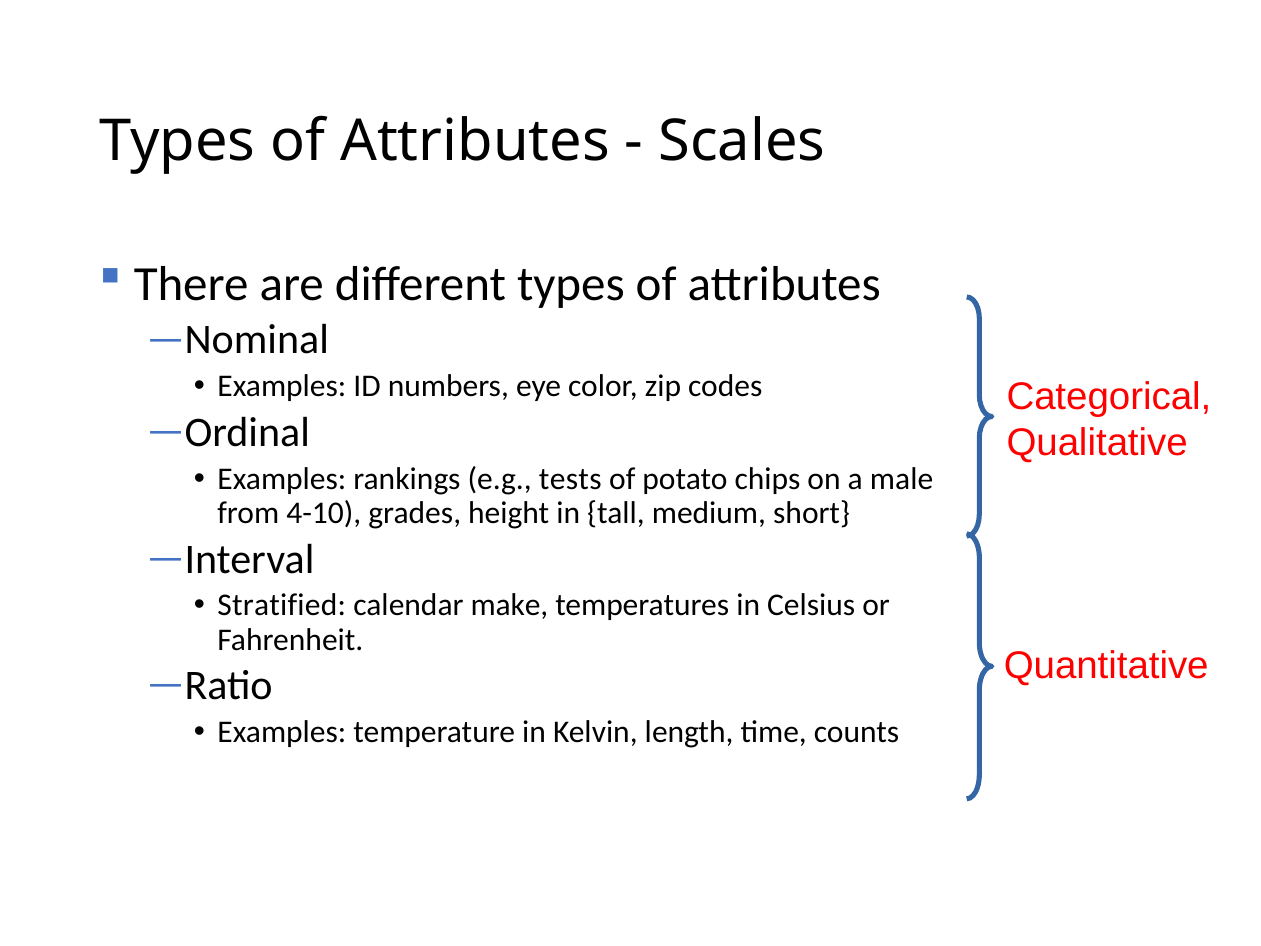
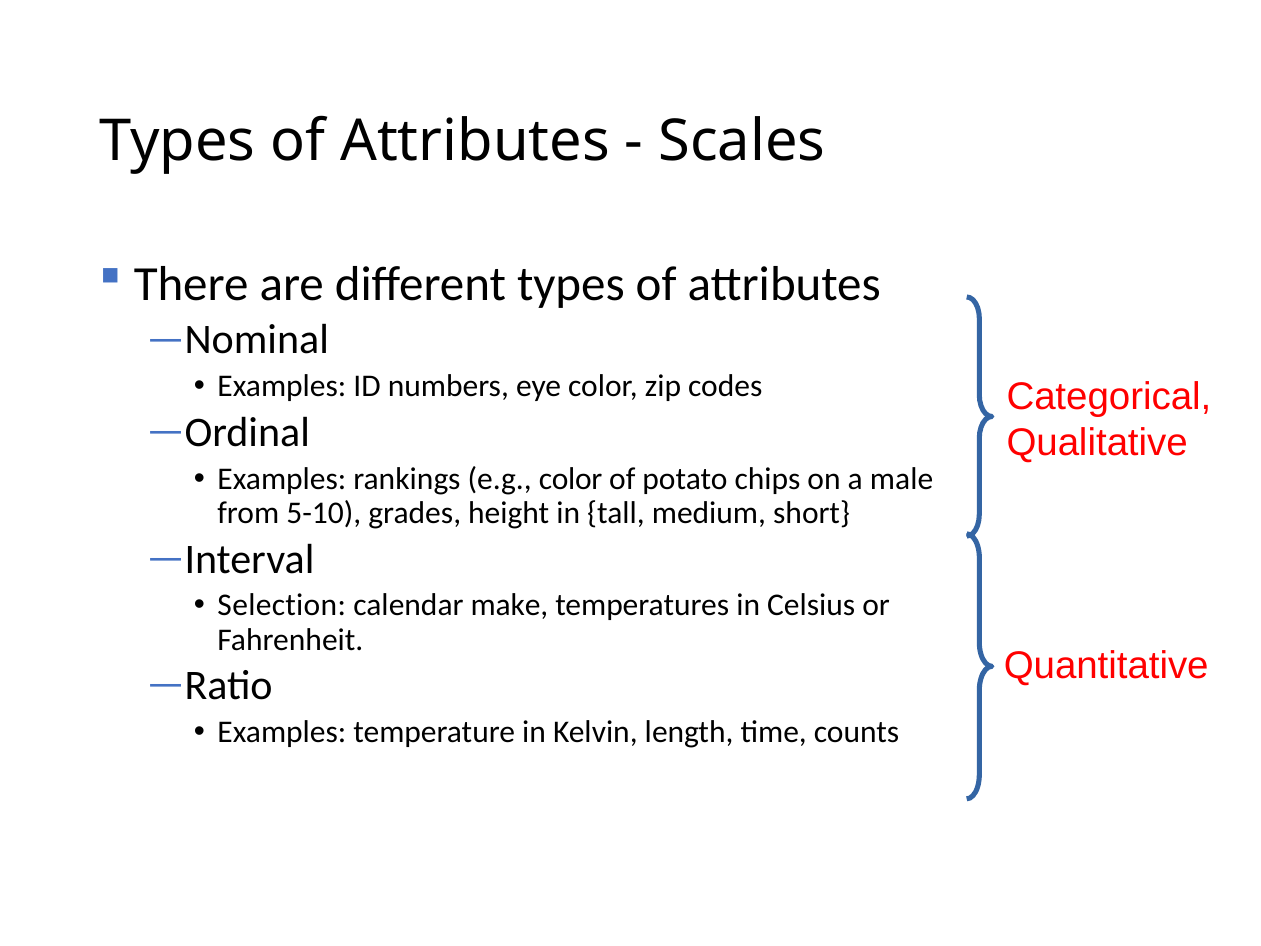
e.g tests: tests -> color
4-10: 4-10 -> 5-10
Stratified: Stratified -> Selection
